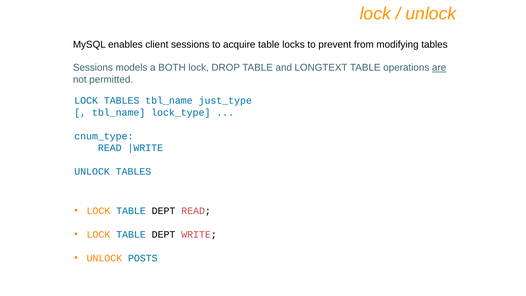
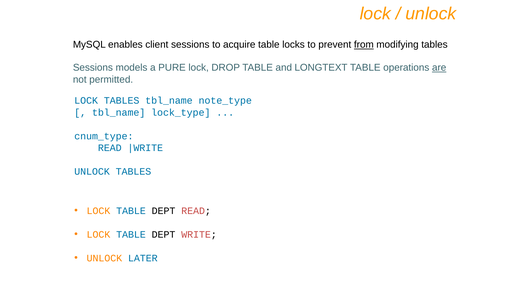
from underline: none -> present
BOTH: BOTH -> PURE
just_type: just_type -> note_type
POSTS: POSTS -> LATER
